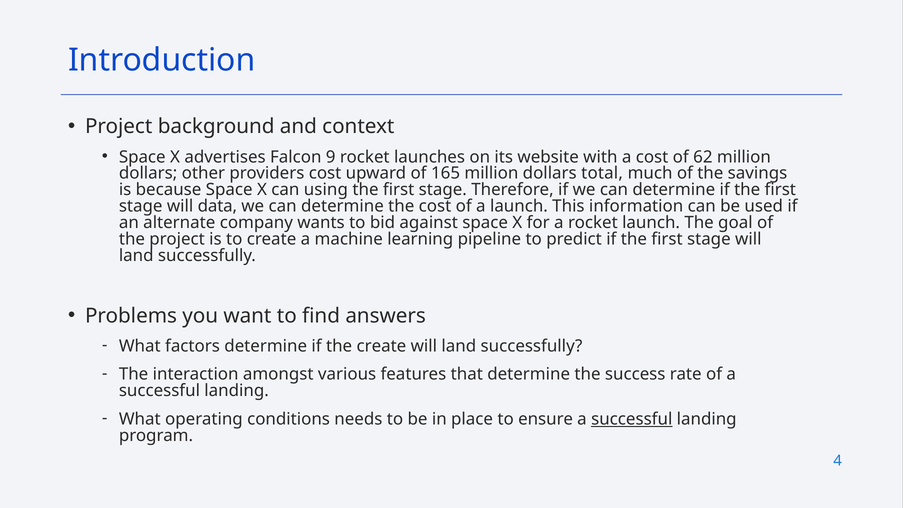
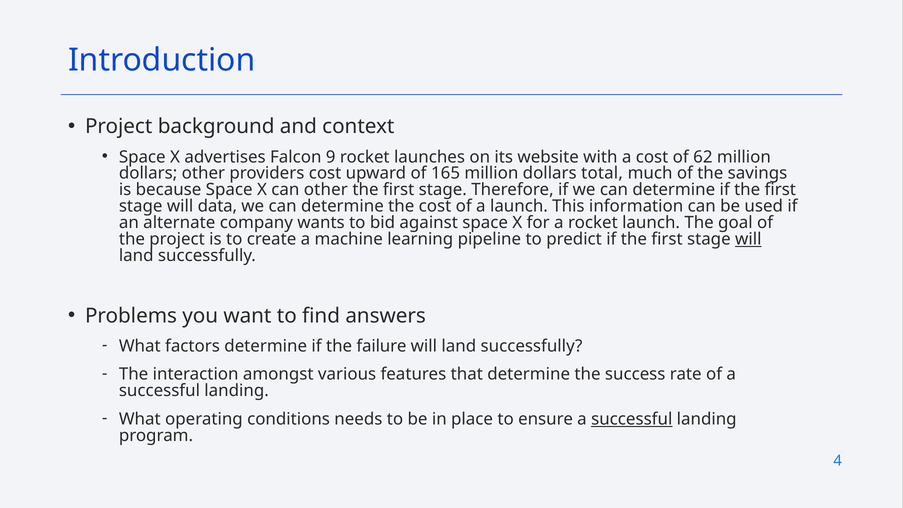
can using: using -> other
will at (748, 239) underline: none -> present
the create: create -> failure
